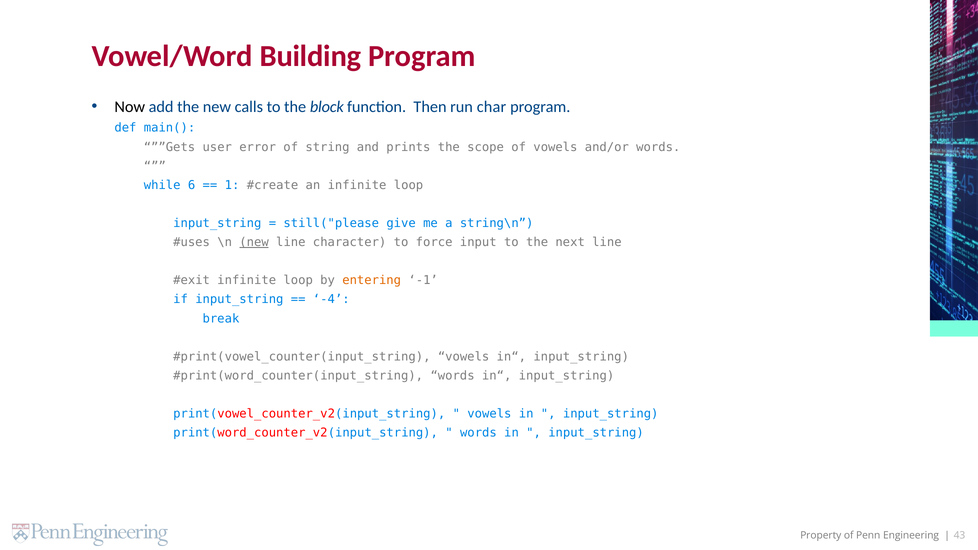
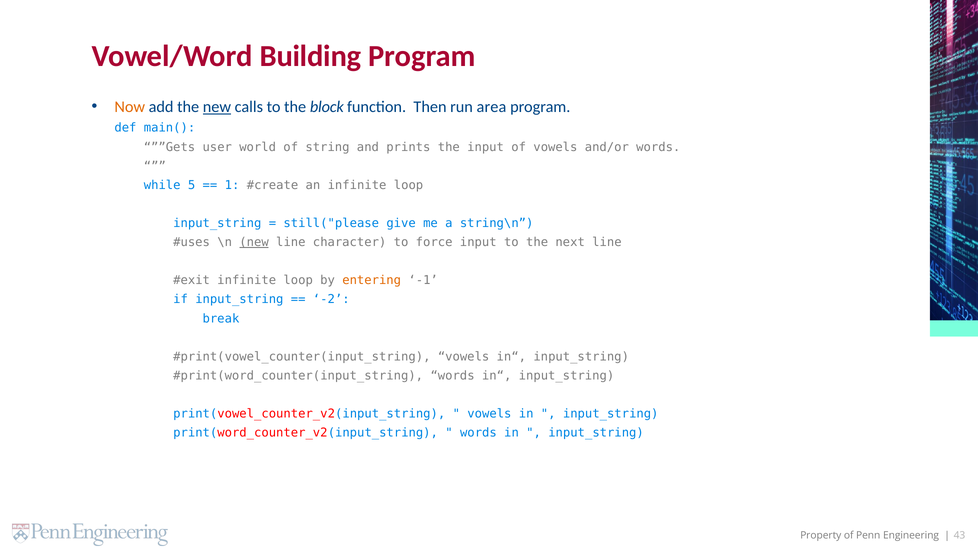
Now colour: black -> orange
new at (217, 107) underline: none -> present
char: char -> area
error: error -> world
the scope: scope -> input
6: 6 -> 5
-4: -4 -> -2
